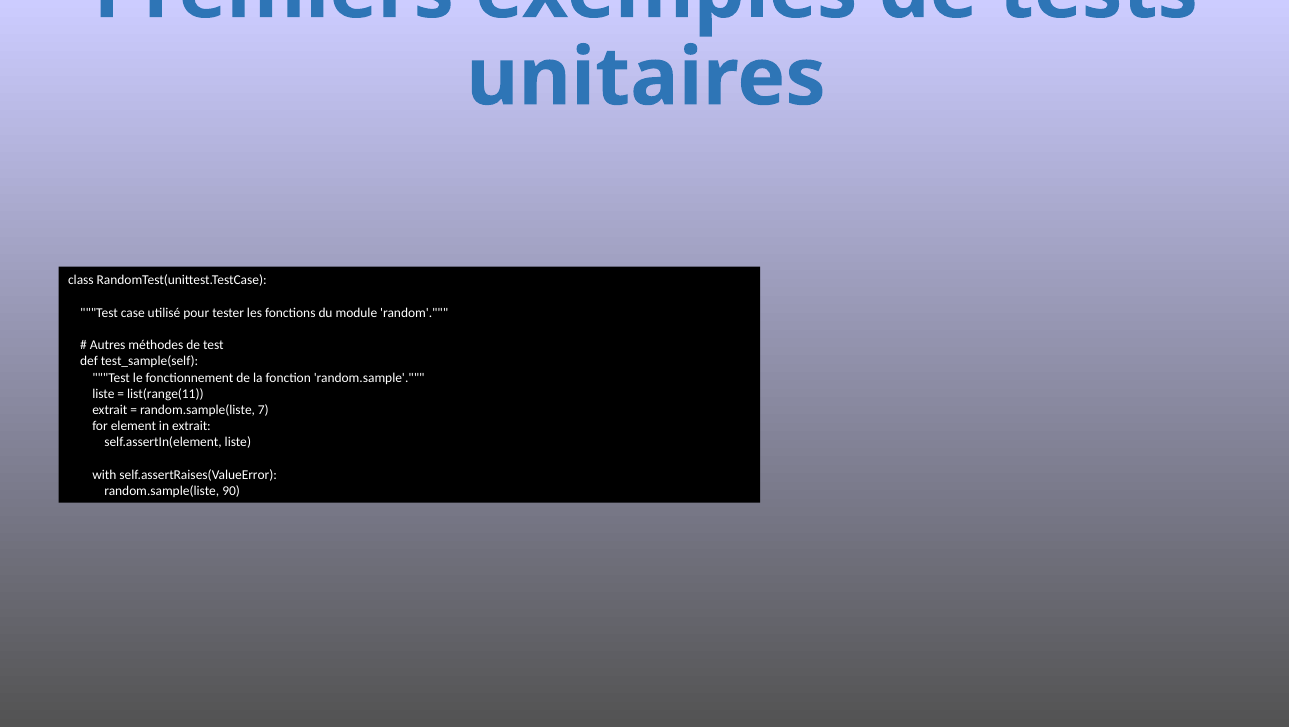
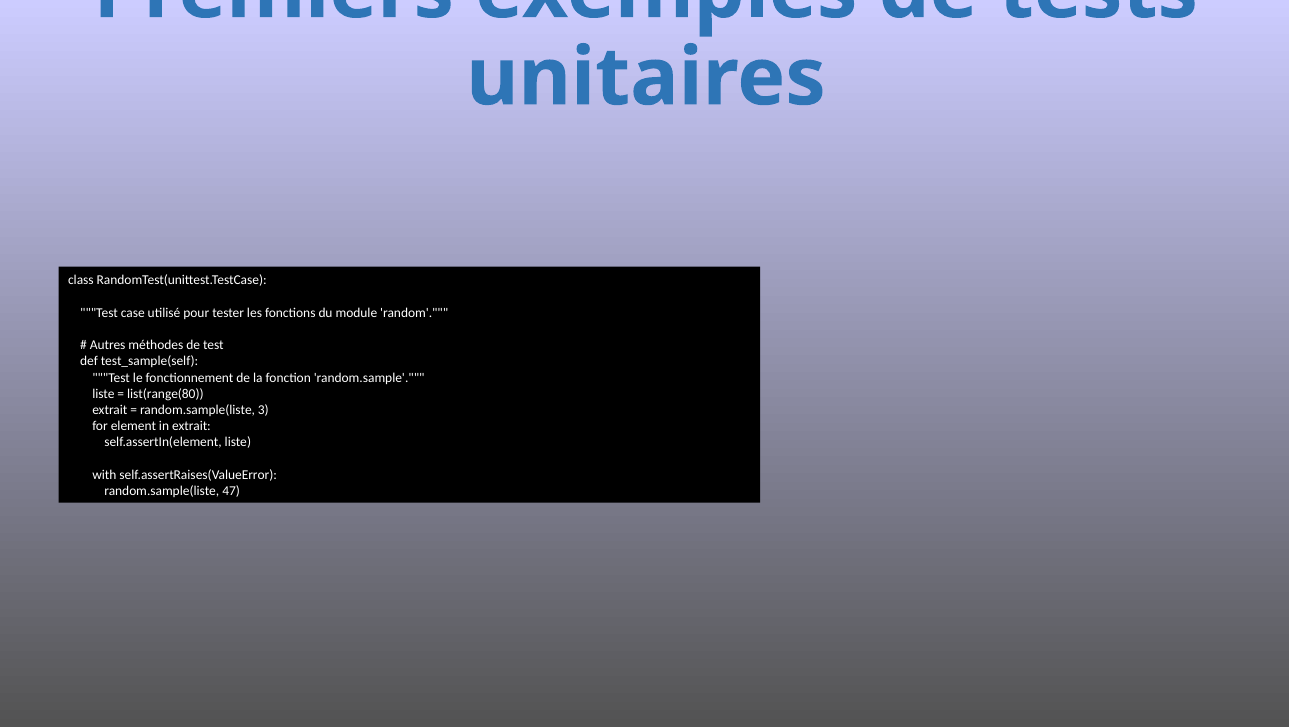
list(range(11: list(range(11 -> list(range(80
7: 7 -> 3
90: 90 -> 47
